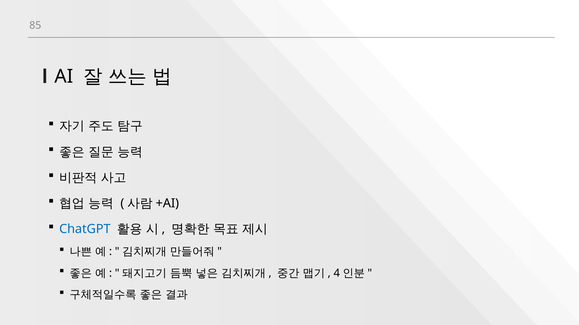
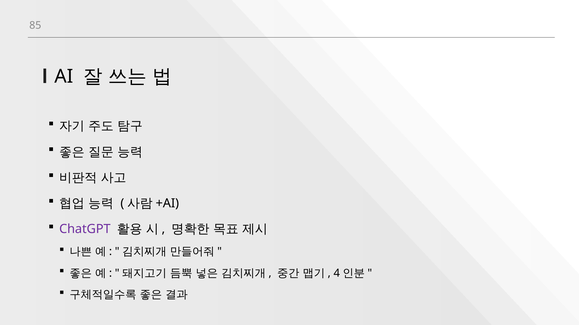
ChatGPT colour: blue -> purple
